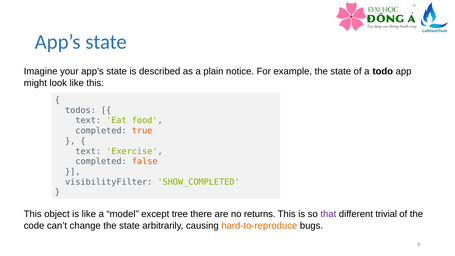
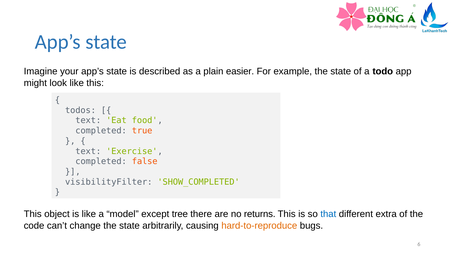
notice: notice -> easier
that colour: purple -> blue
trivial: trivial -> extra
